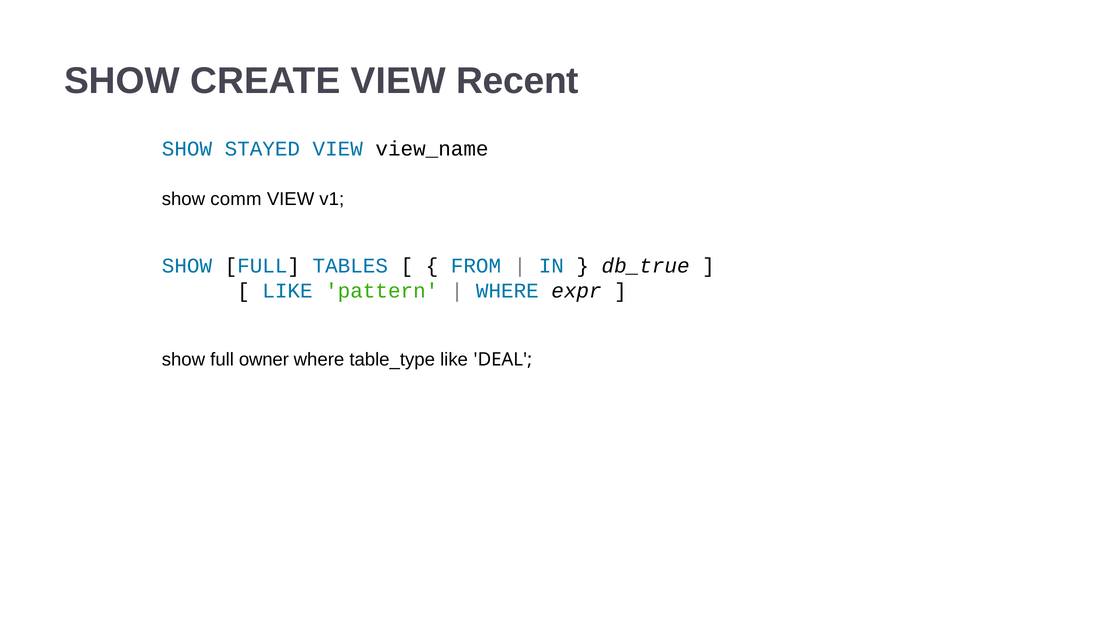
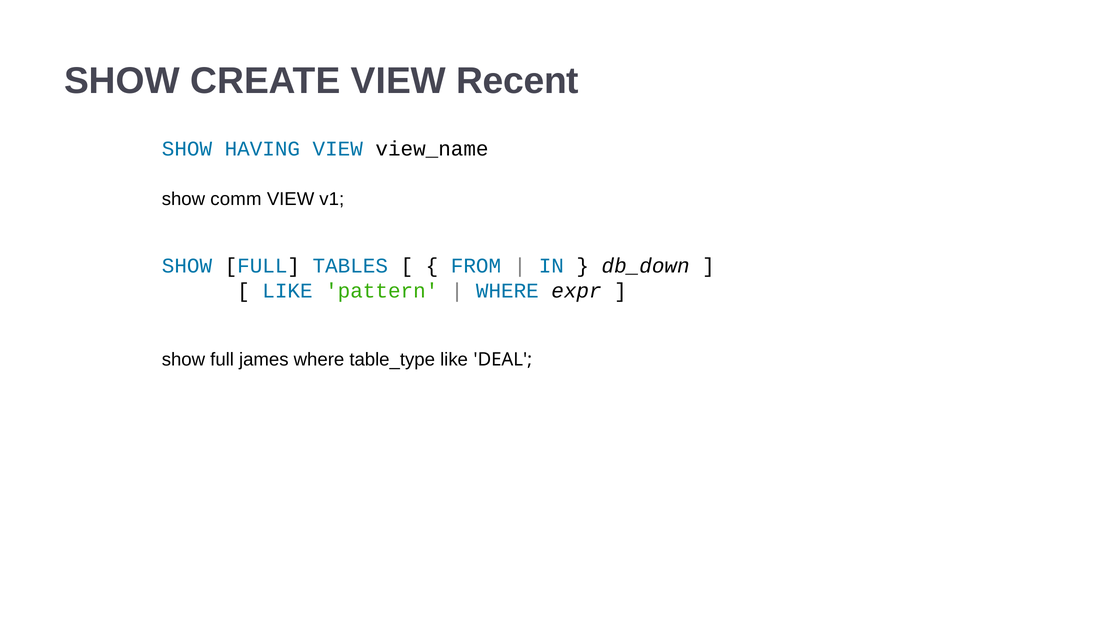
STAYED: STAYED -> HAVING
db_true: db_true -> db_down
owner: owner -> james
